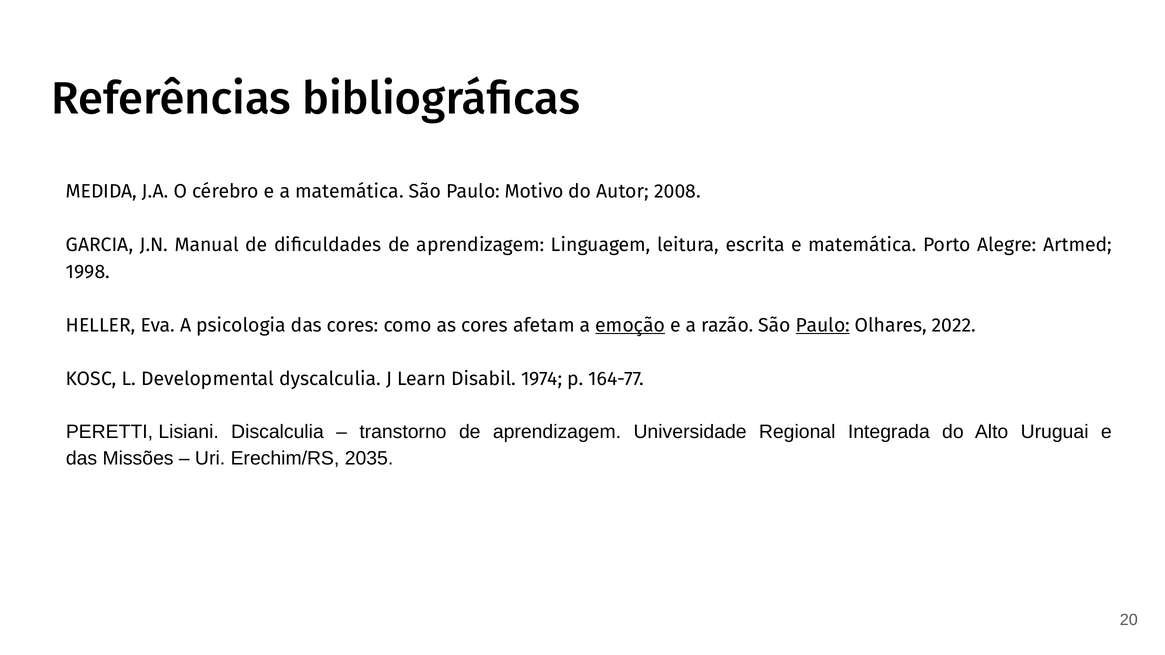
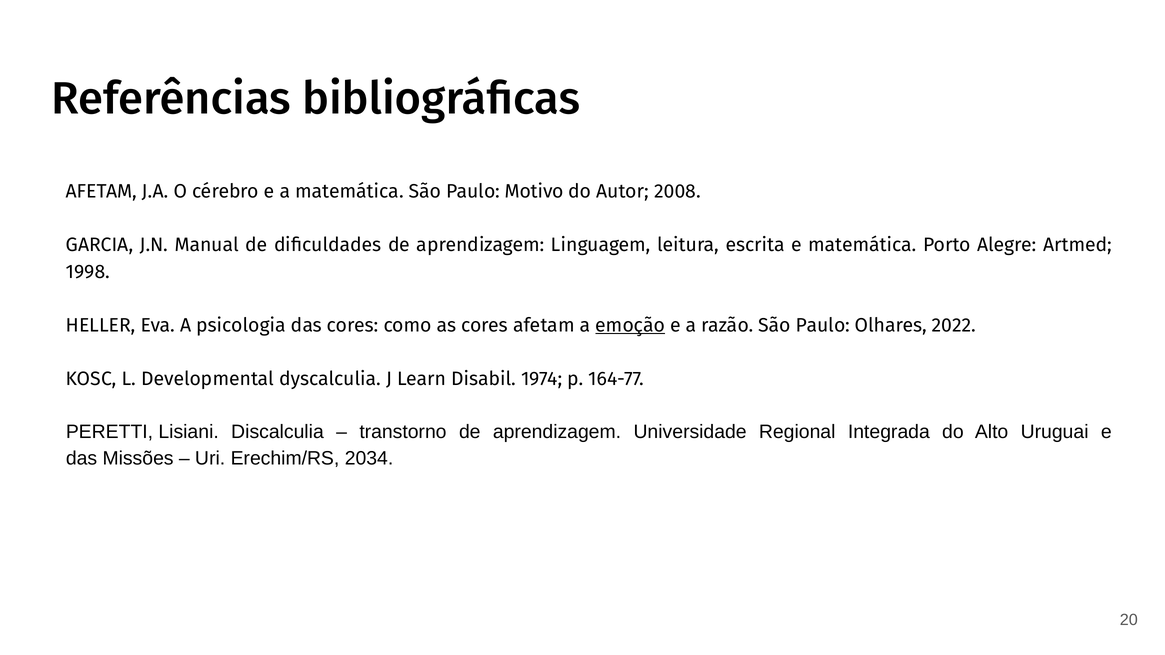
MEDIDA at (101, 191): MEDIDA -> AFETAM
Paulo at (823, 325) underline: present -> none
2035: 2035 -> 2034
